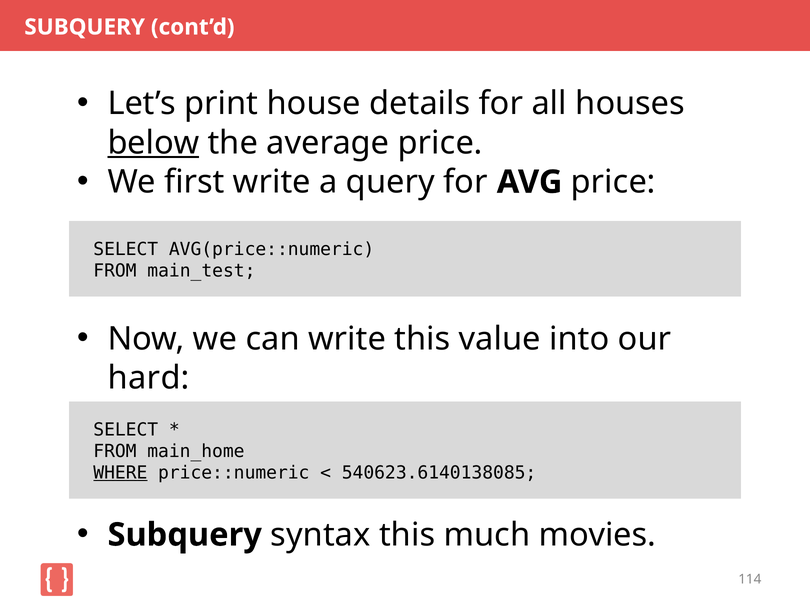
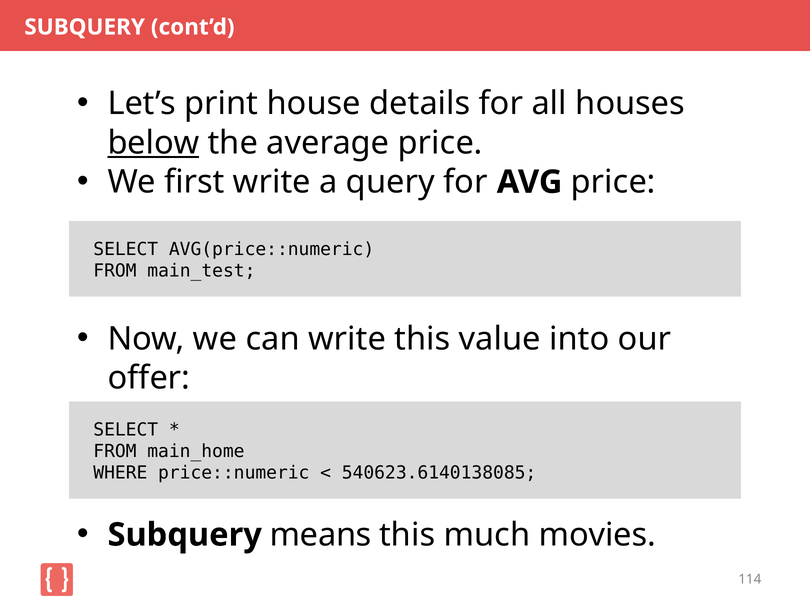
hard: hard -> offer
WHERE underline: present -> none
syntax: syntax -> means
